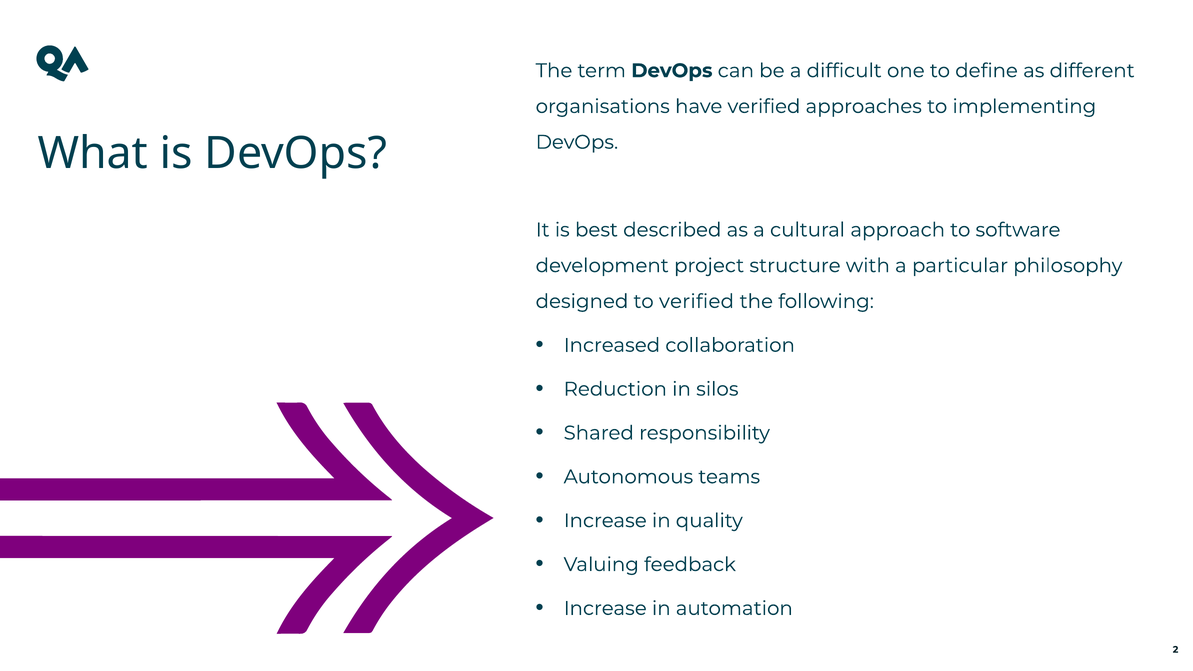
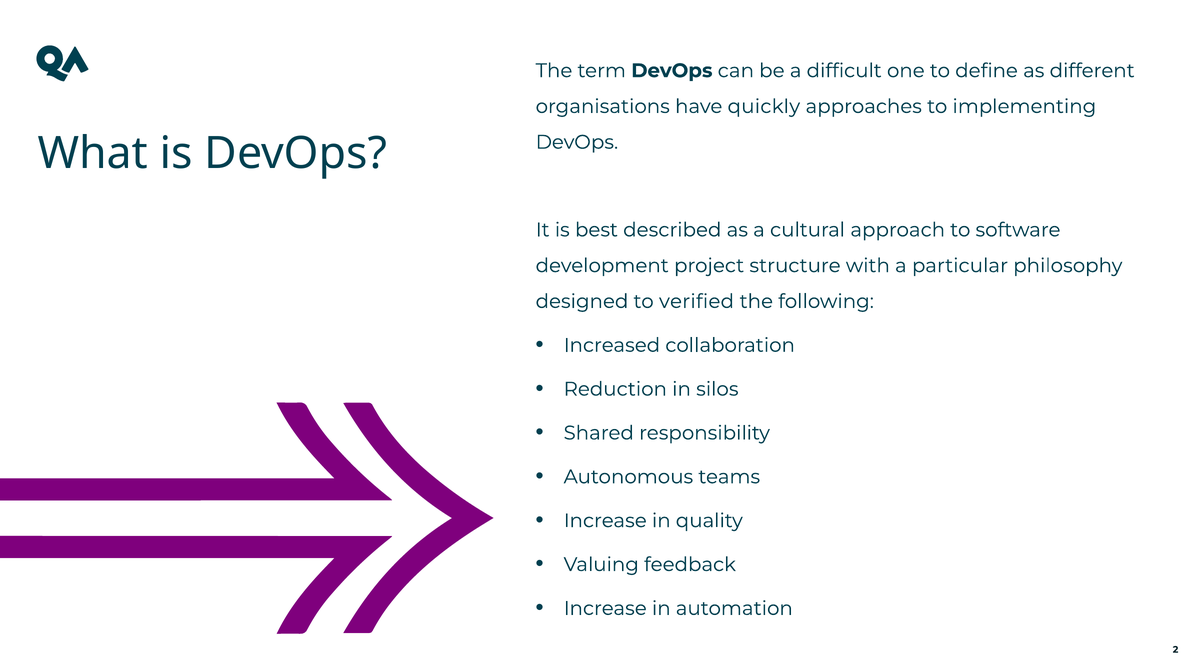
have verified: verified -> quickly
